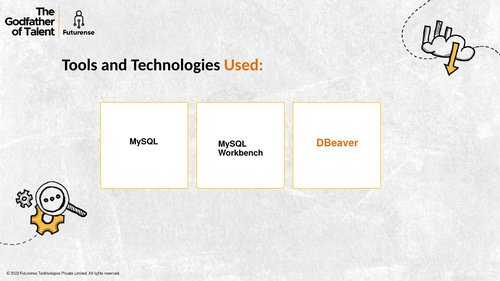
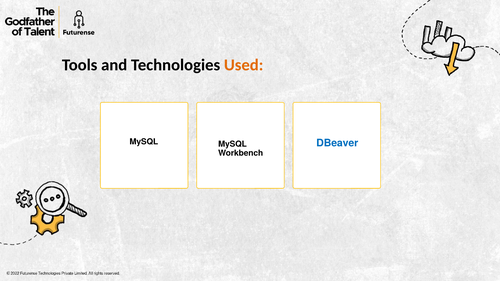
DBeaver colour: orange -> blue
